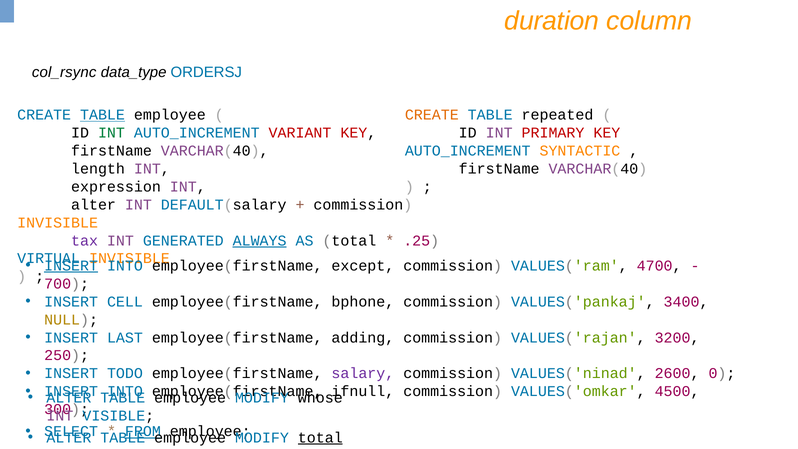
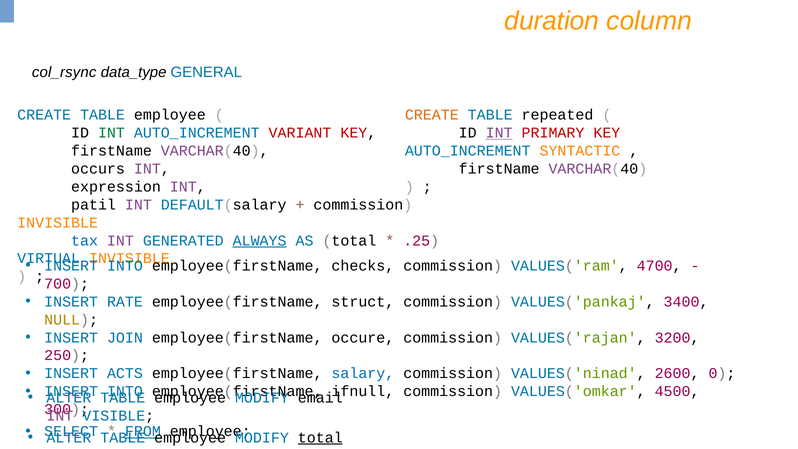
ORDERSJ: ORDERSJ -> GENERAL
TABLE at (103, 115) underline: present -> none
INT at (499, 133) underline: none -> present
length: length -> occurs
alter at (94, 205): alter -> patil
tax colour: purple -> blue
INSERT at (71, 266) underline: present -> none
except: except -> checks
CELL: CELL -> RATE
bphone: bphone -> struct
LAST: LAST -> JOIN
adding: adding -> occure
TODO: TODO -> ACTS
salary colour: purple -> blue
whose: whose -> email
